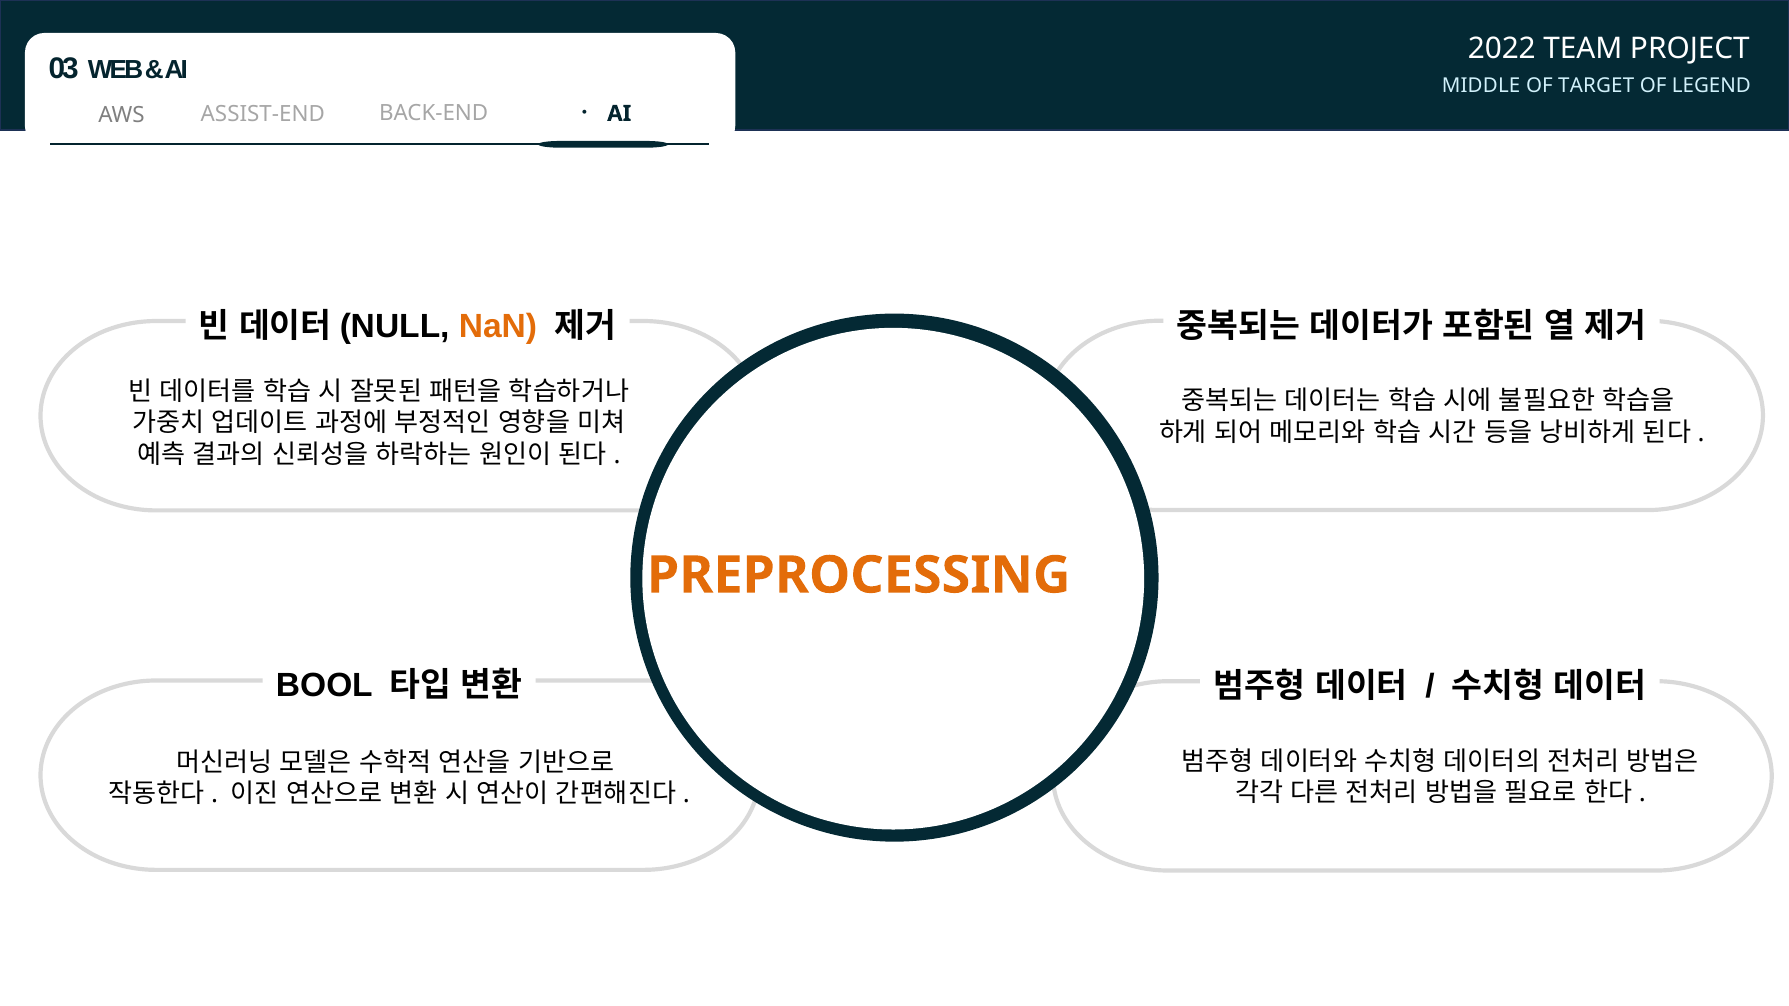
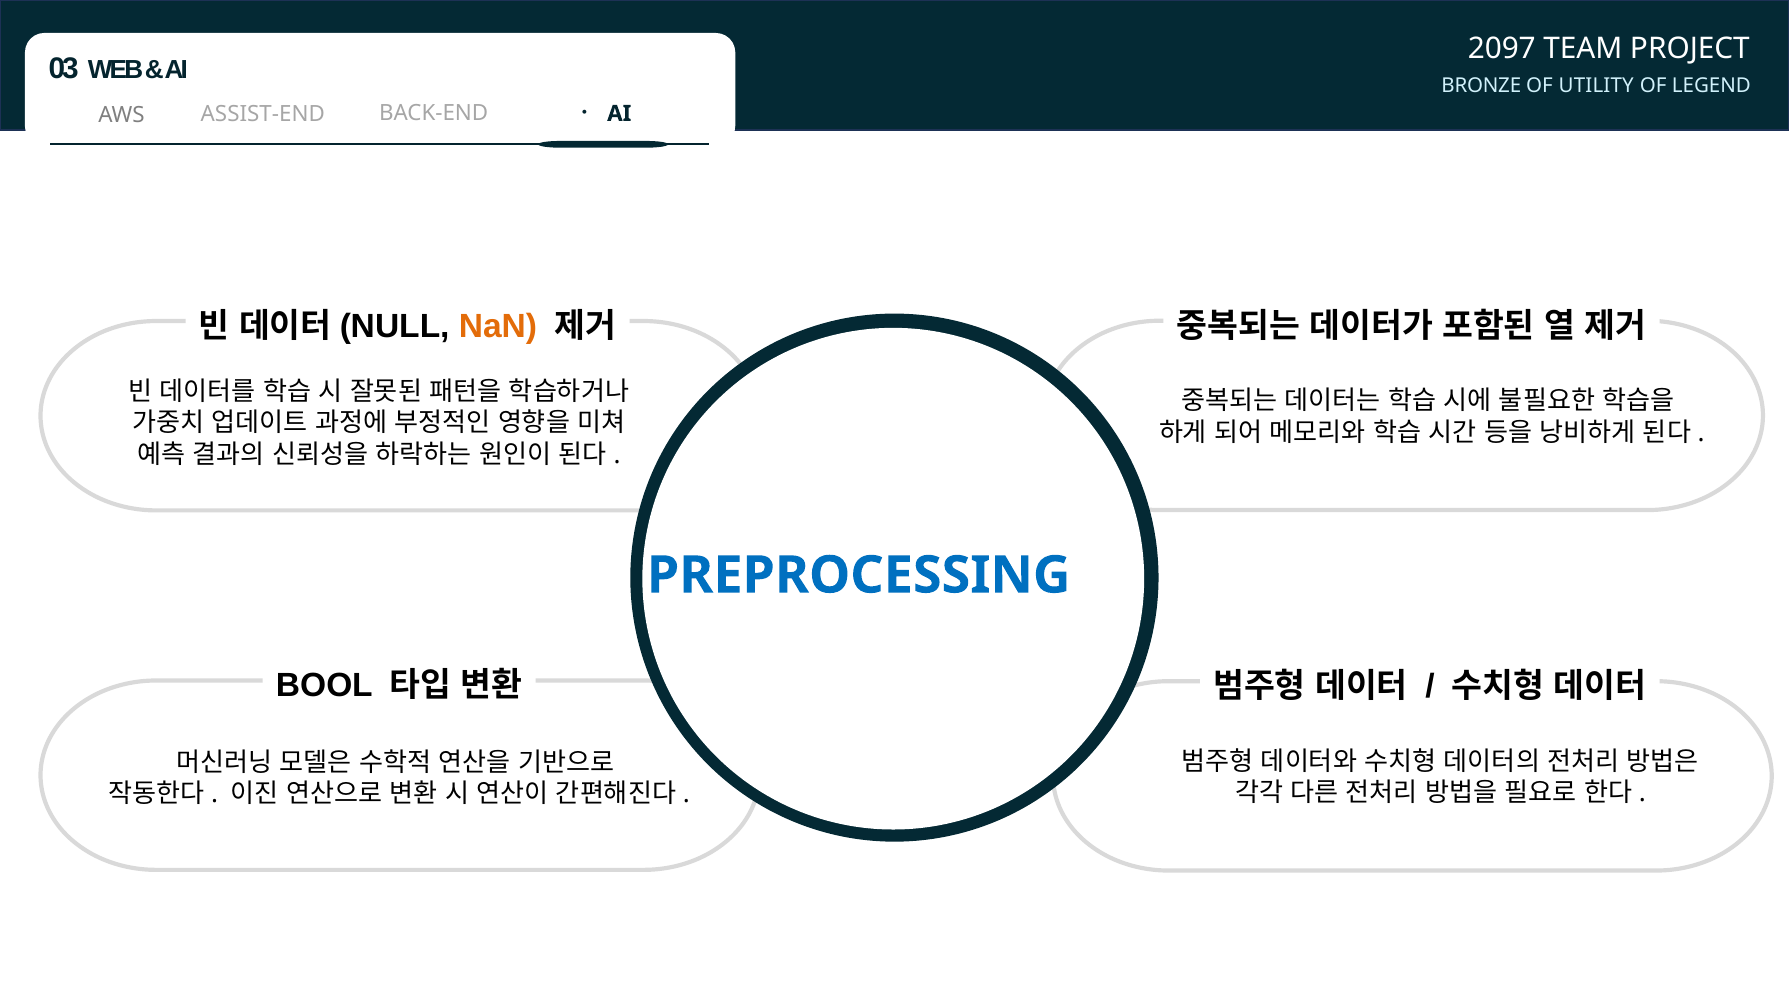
2022: 2022 -> 2097
MIDDLE: MIDDLE -> BRONZE
TARGET: TARGET -> UTILITY
PREPROCESSING colour: orange -> blue
